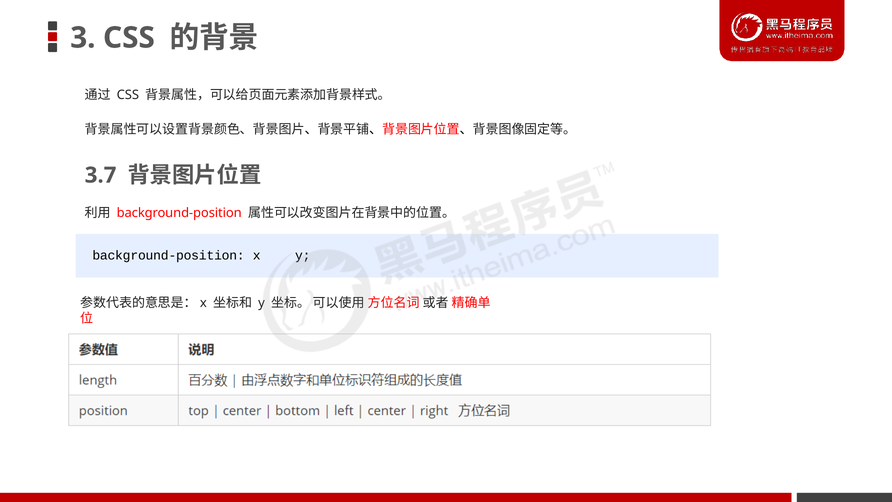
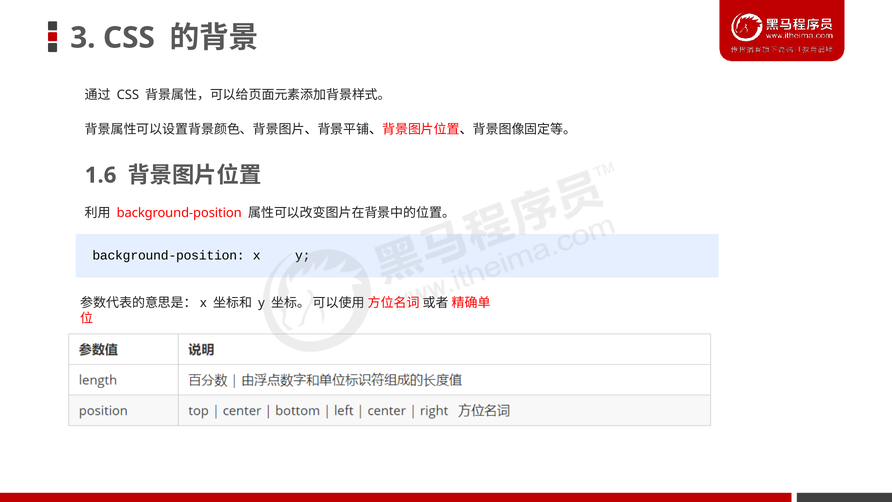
3.7: 3.7 -> 1.6
